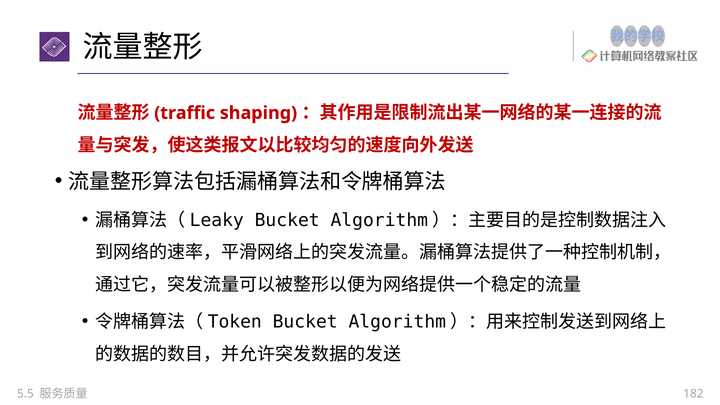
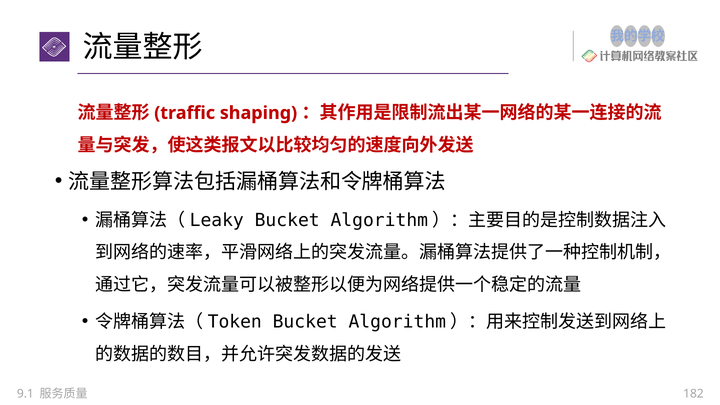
5.5: 5.5 -> 9.1
